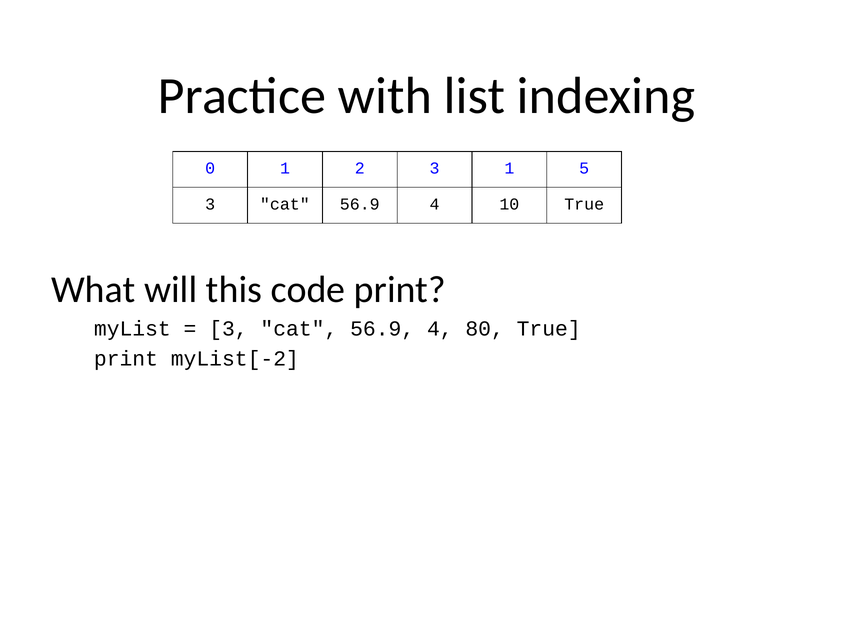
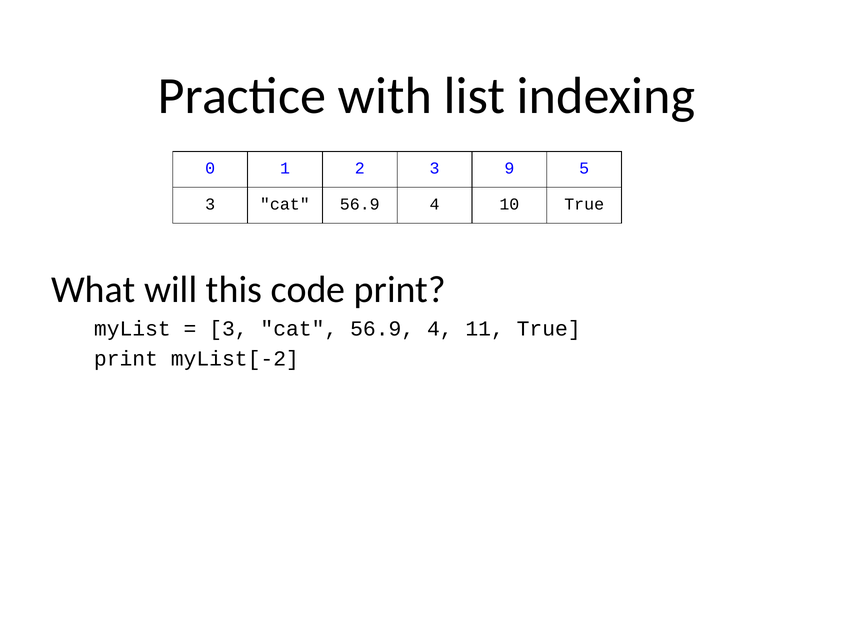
3 1: 1 -> 9
80: 80 -> 11
